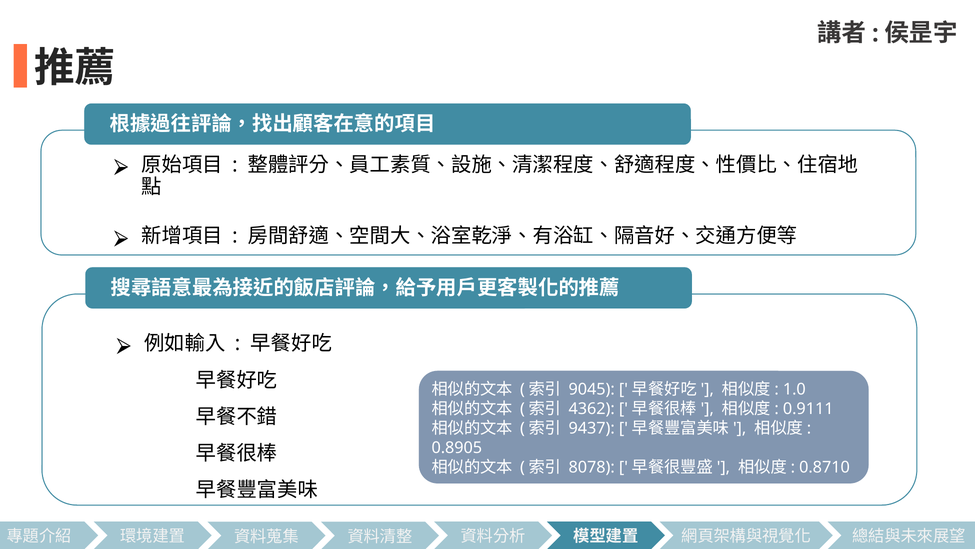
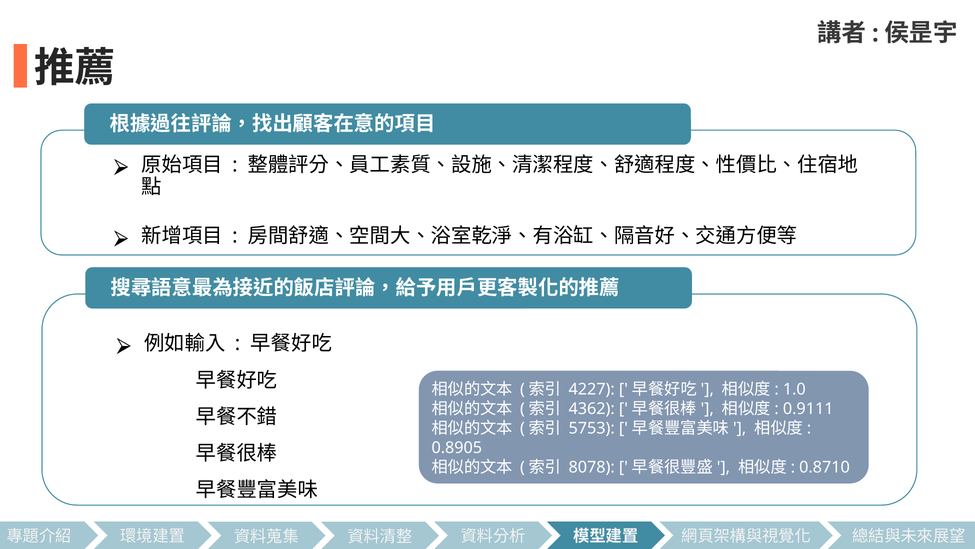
9045: 9045 -> 4227
9437: 9437 -> 5753
